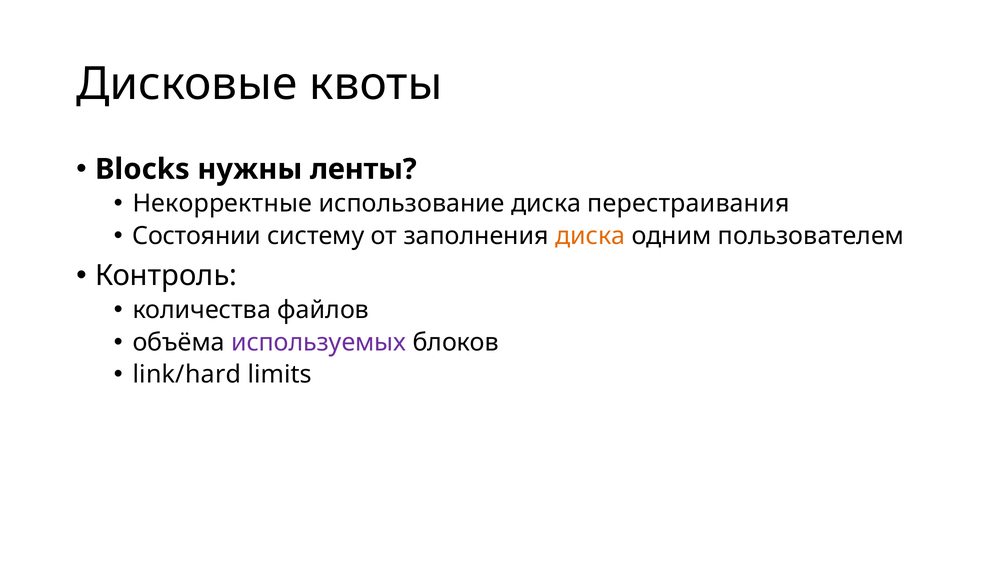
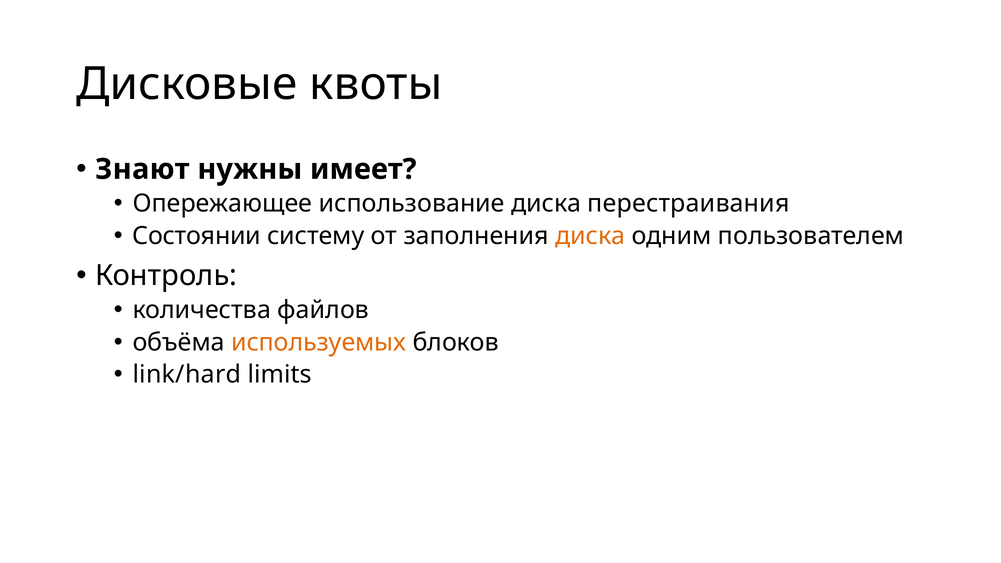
Blocks: Blocks -> Знают
ленты: ленты -> имеет
Некорректные: Некорректные -> Опережающее
используемых colour: purple -> orange
